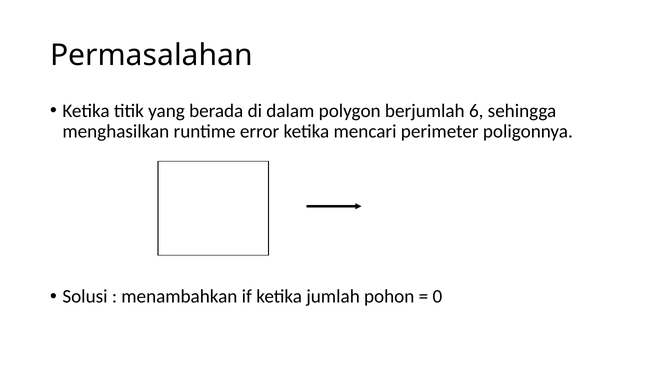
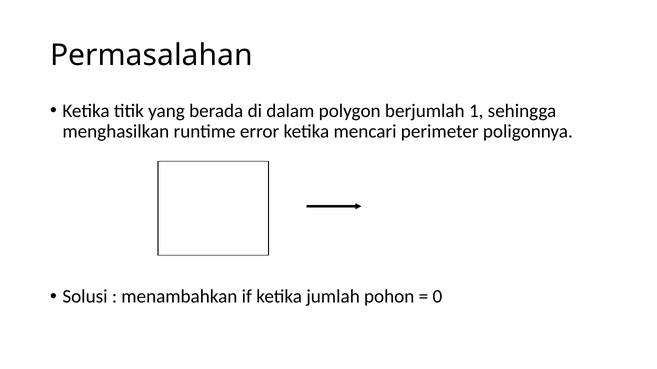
6: 6 -> 1
